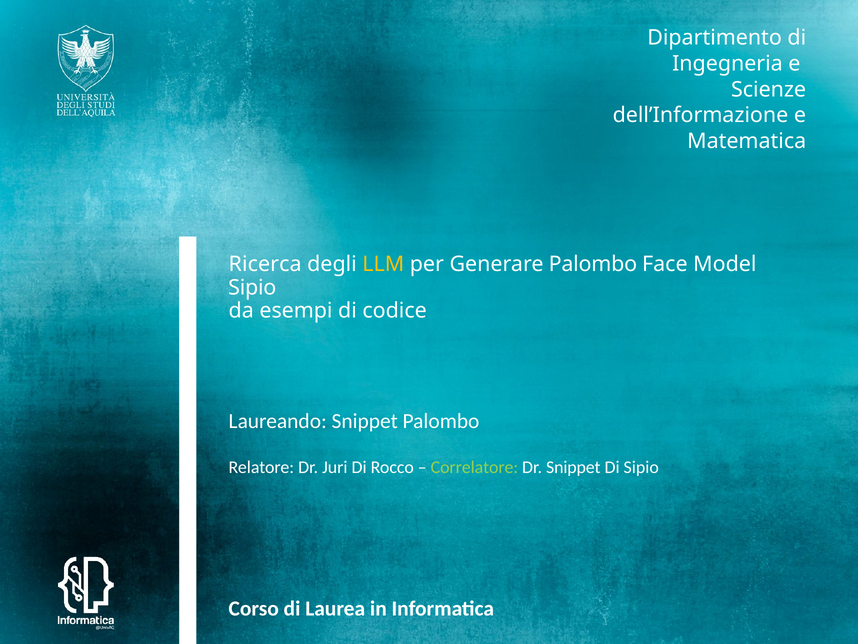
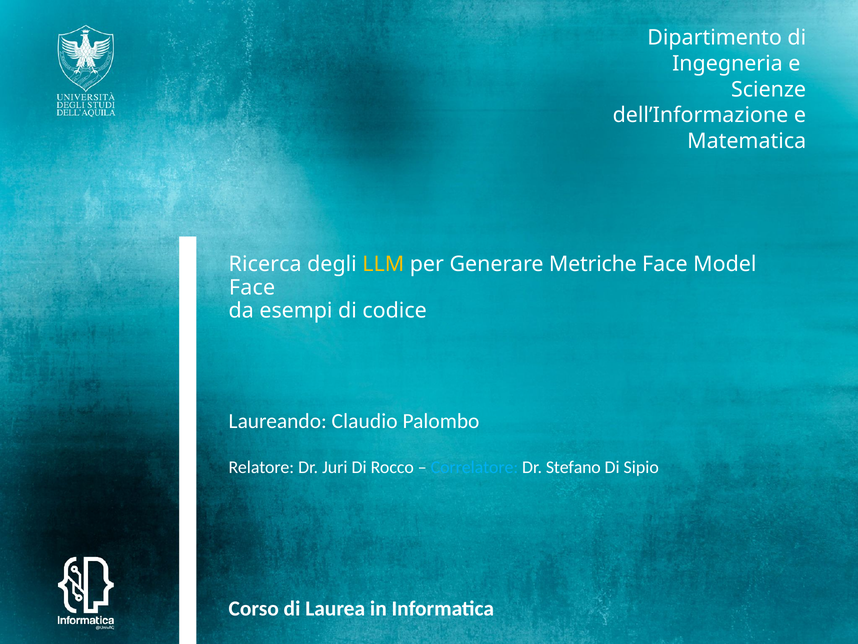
Generare Palombo: Palombo -> Metriche
Sipio at (252, 287): Sipio -> Face
Laureando Snippet: Snippet -> Claudio
Correlatore colour: light green -> light blue
Dr Snippet: Snippet -> Stefano
